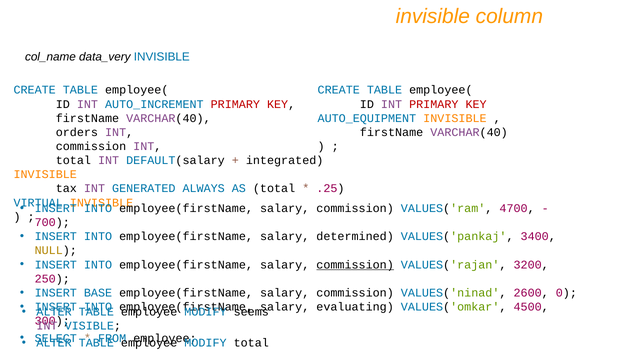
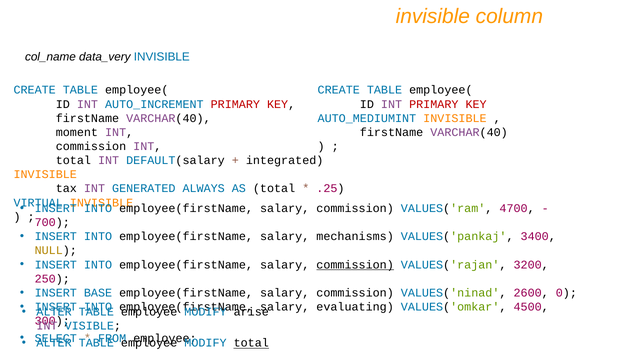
AUTO_EQUIPMENT: AUTO_EQUIPMENT -> AUTO_MEDIUMINT
orders: orders -> moment
determined: determined -> mechanisms
seems: seems -> arise
total at (251, 343) underline: none -> present
